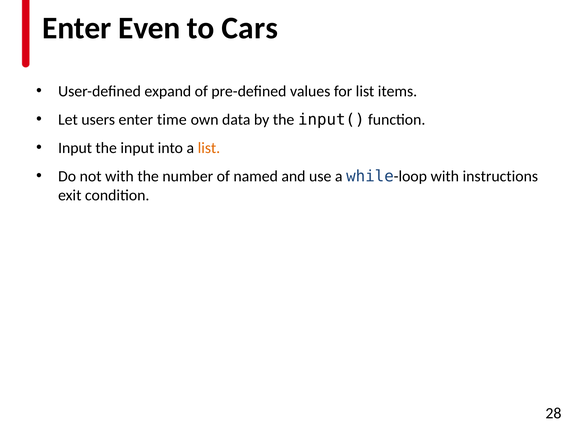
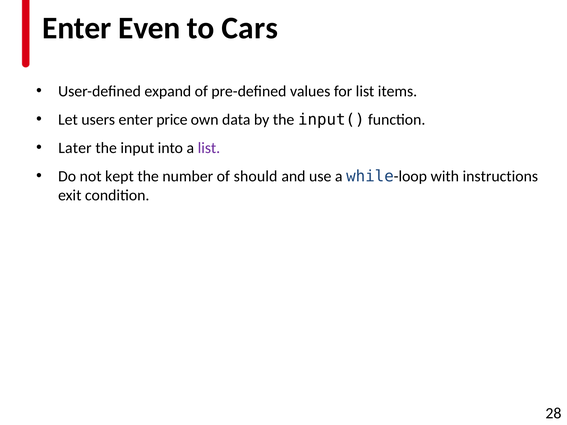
time: time -> price
Input at (75, 148): Input -> Later
list at (209, 148) colour: orange -> purple
not with: with -> kept
named: named -> should
